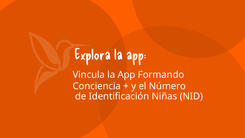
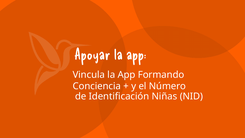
Explora: Explora -> Apoyar
